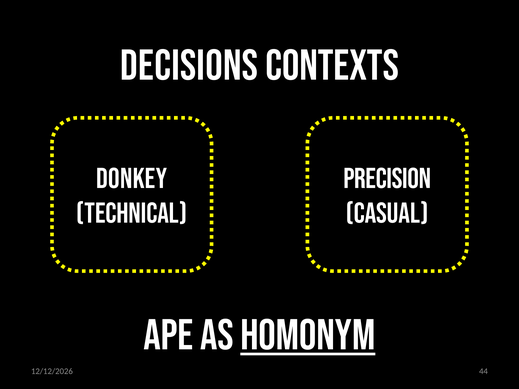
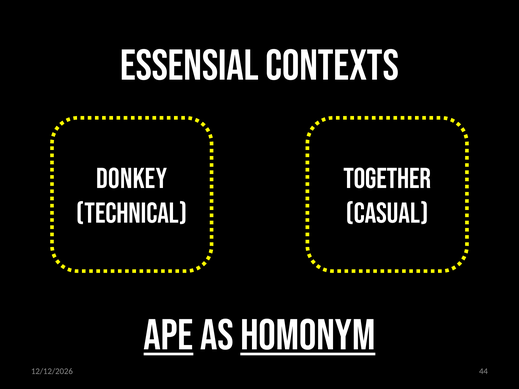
DECISIONS: DECISIONS -> ESSENSIAL
PRECISION: PRECISION -> TOGETHER
APE underline: none -> present
